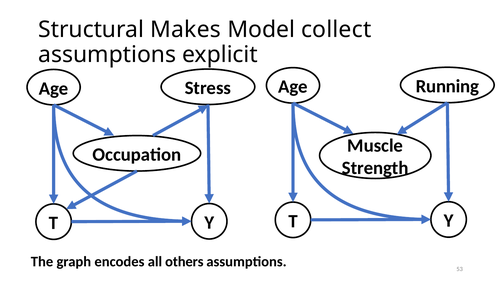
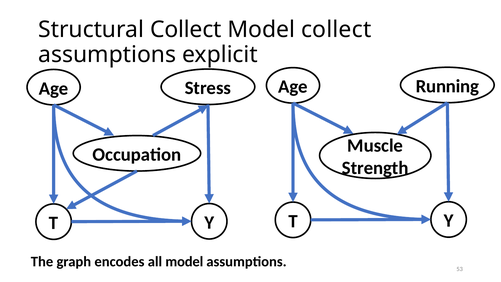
Structural Makes: Makes -> Collect
all others: others -> model
